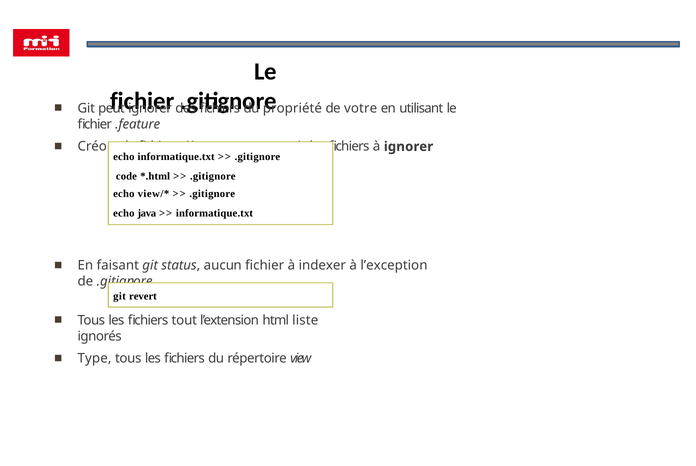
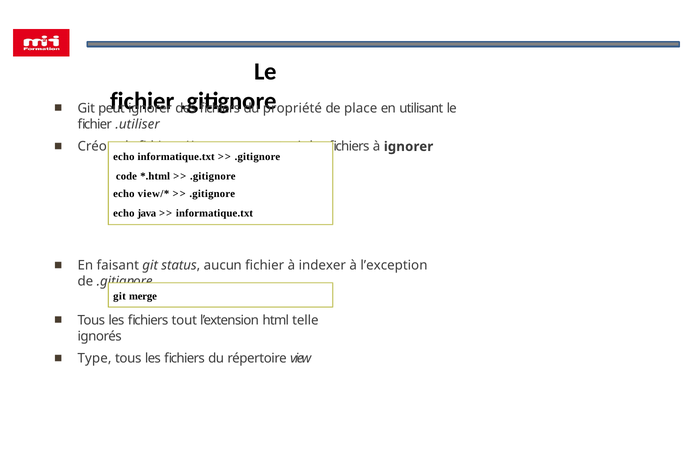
votre: votre -> place
.feature: .feature -> .utiliser
revert: revert -> merge
liste: liste -> telle
